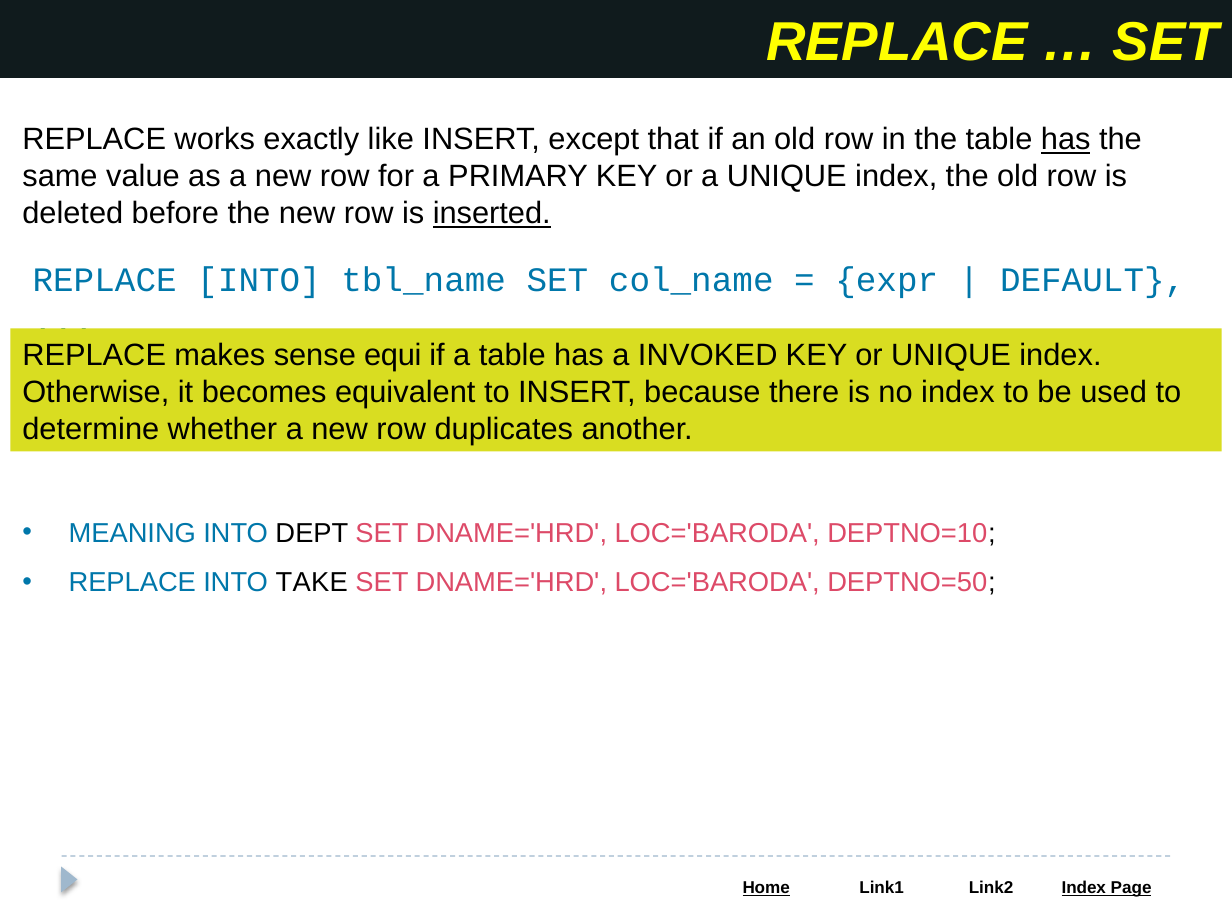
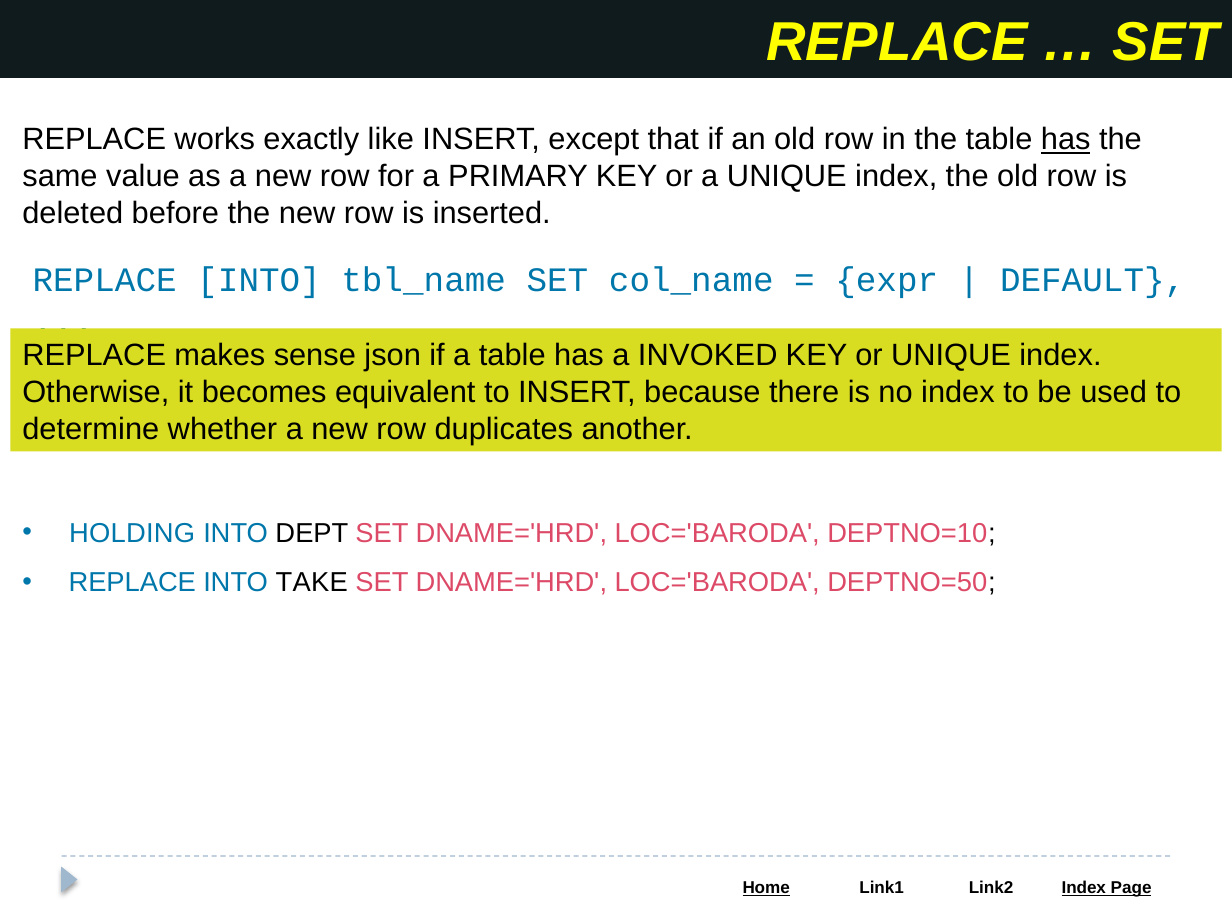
inserted underline: present -> none
equi: equi -> json
MEANING: MEANING -> HOLDING
